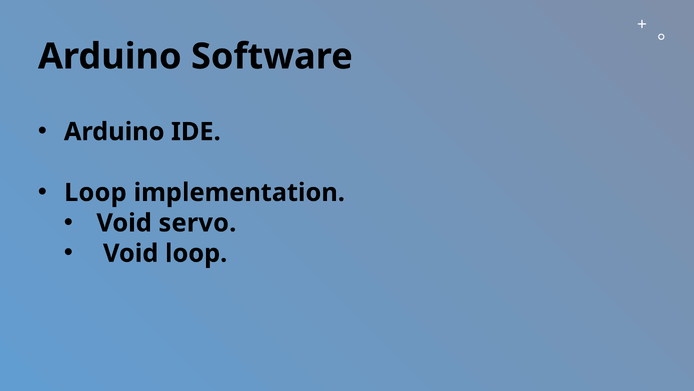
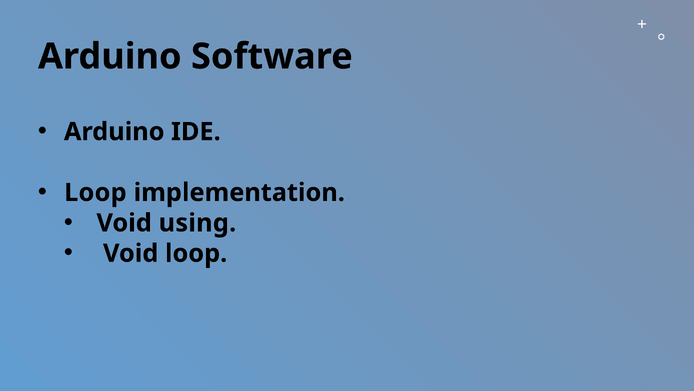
servo: servo -> using
